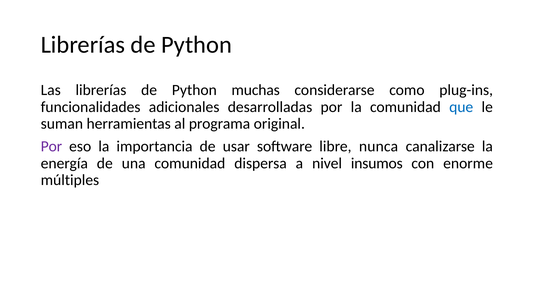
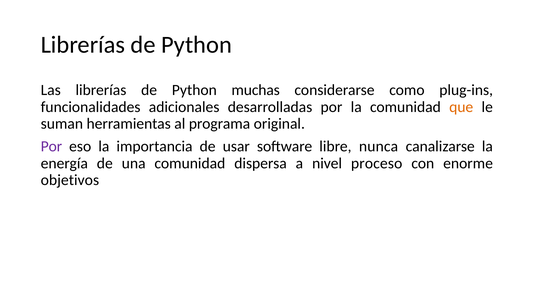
que colour: blue -> orange
insumos: insumos -> proceso
múltiples: múltiples -> objetivos
